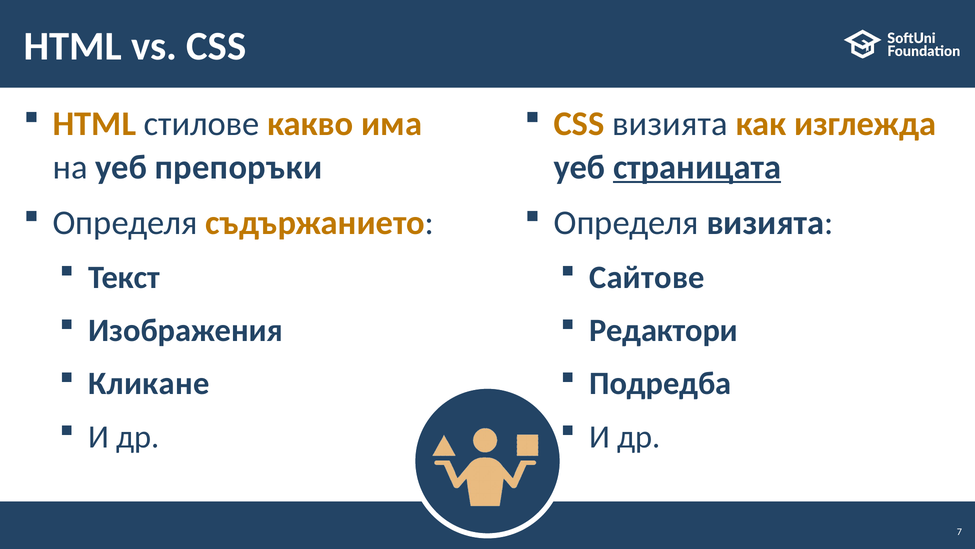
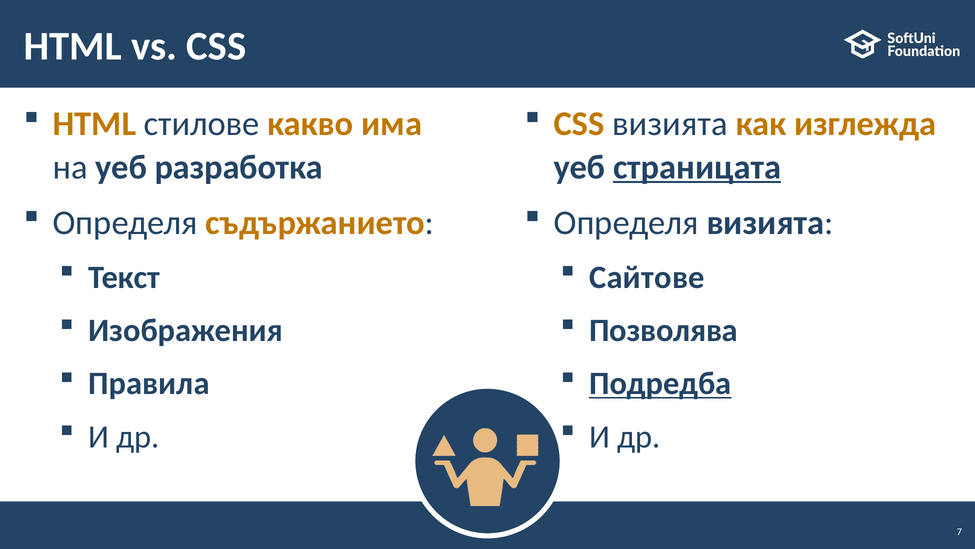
препоръки: препоръки -> разработка
Редактори: Редактори -> Позволява
Кликане: Кликане -> Правила
Подредба underline: none -> present
